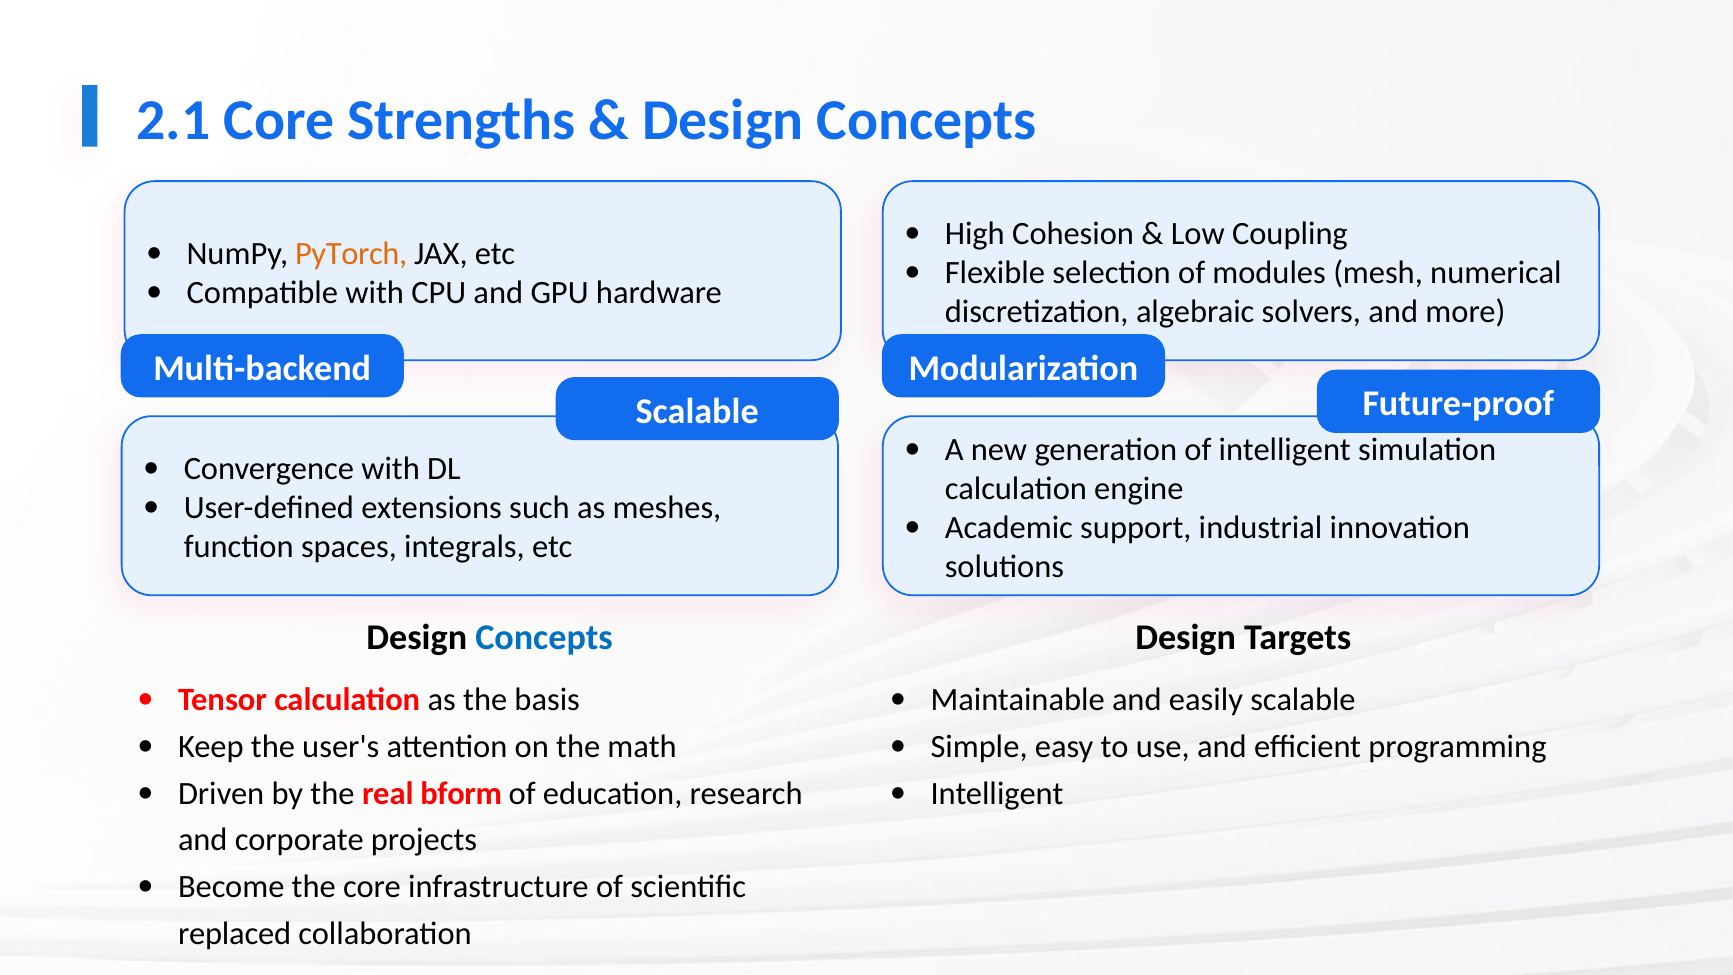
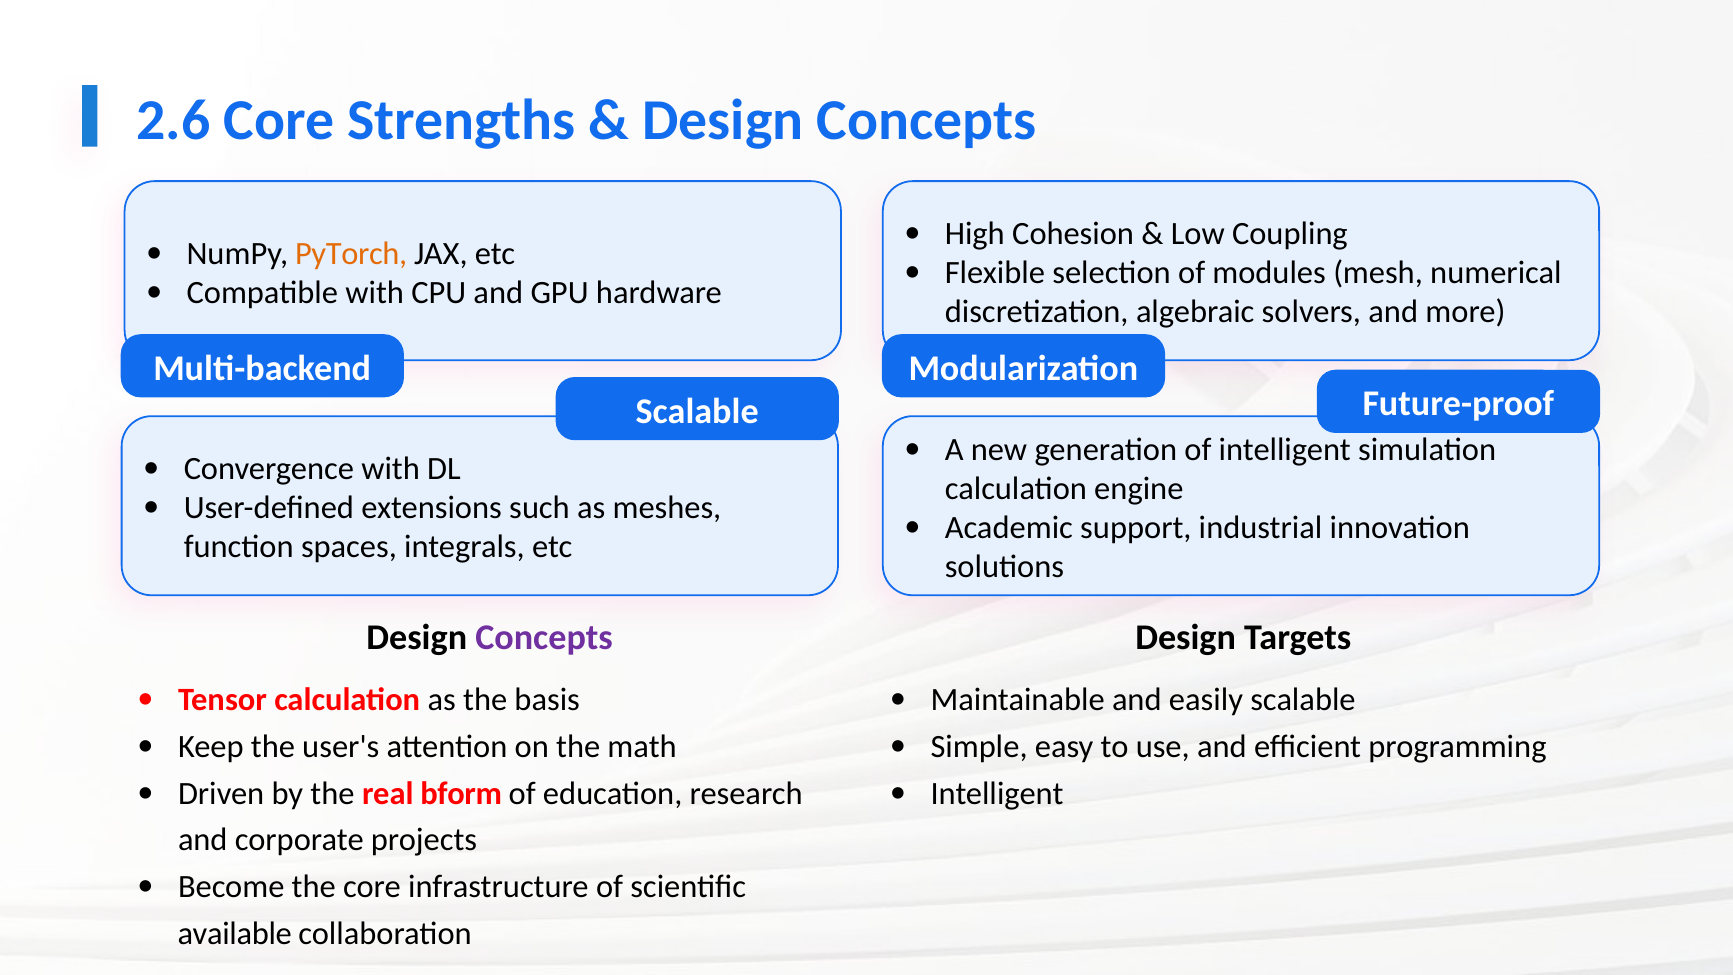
2.1: 2.1 -> 2.6
Concepts at (544, 638) colour: blue -> purple
replaced: replaced -> available
